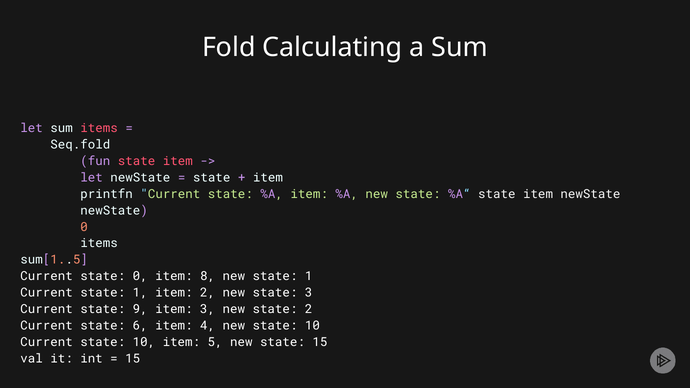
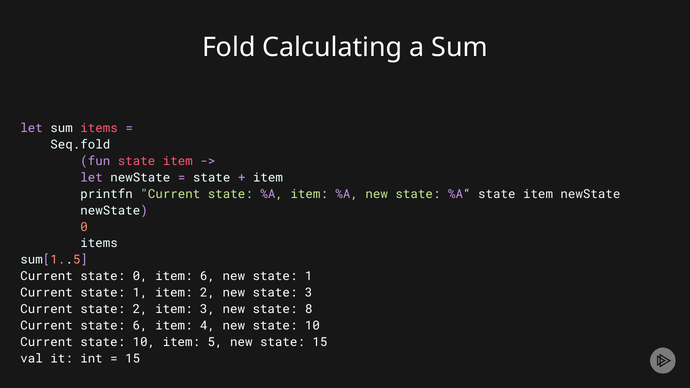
item 8: 8 -> 6
state 9: 9 -> 2
state 2: 2 -> 8
